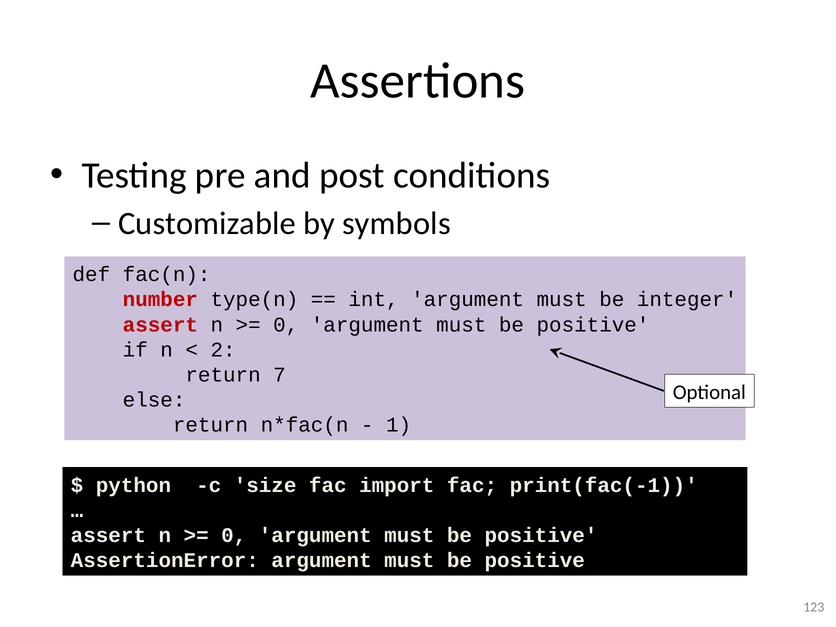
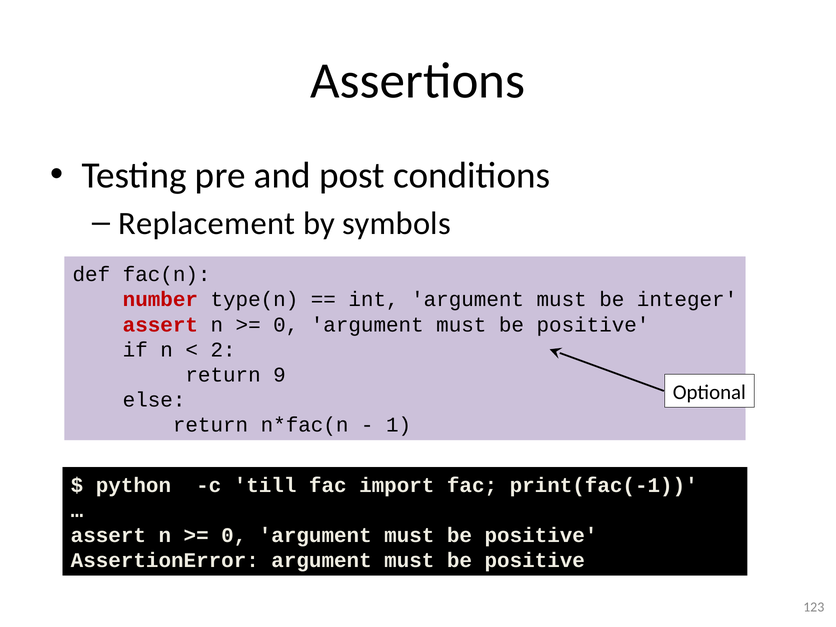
Customizable: Customizable -> Replacement
7: 7 -> 9
size: size -> till
